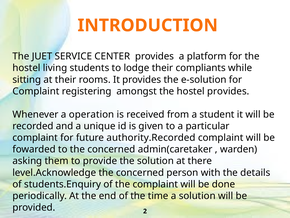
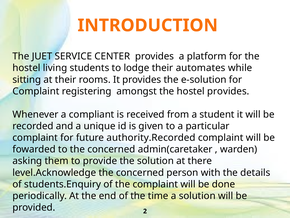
compliants: compliants -> automates
operation: operation -> compliant
